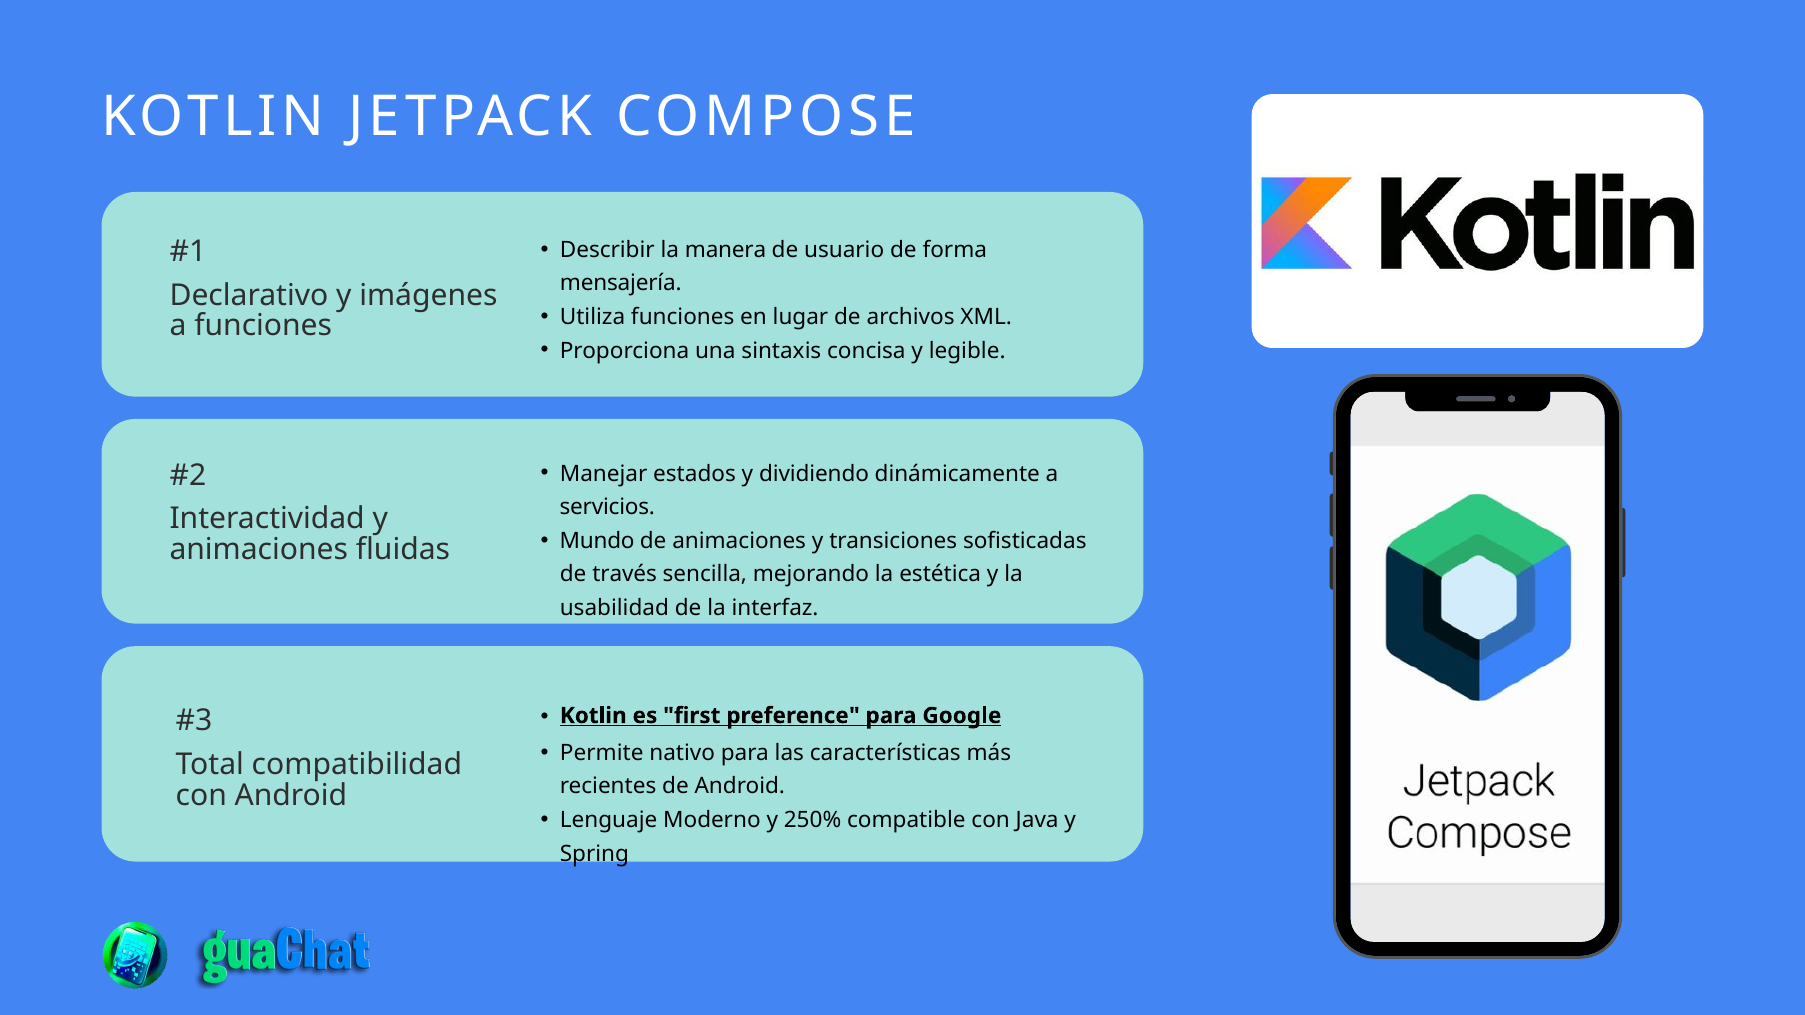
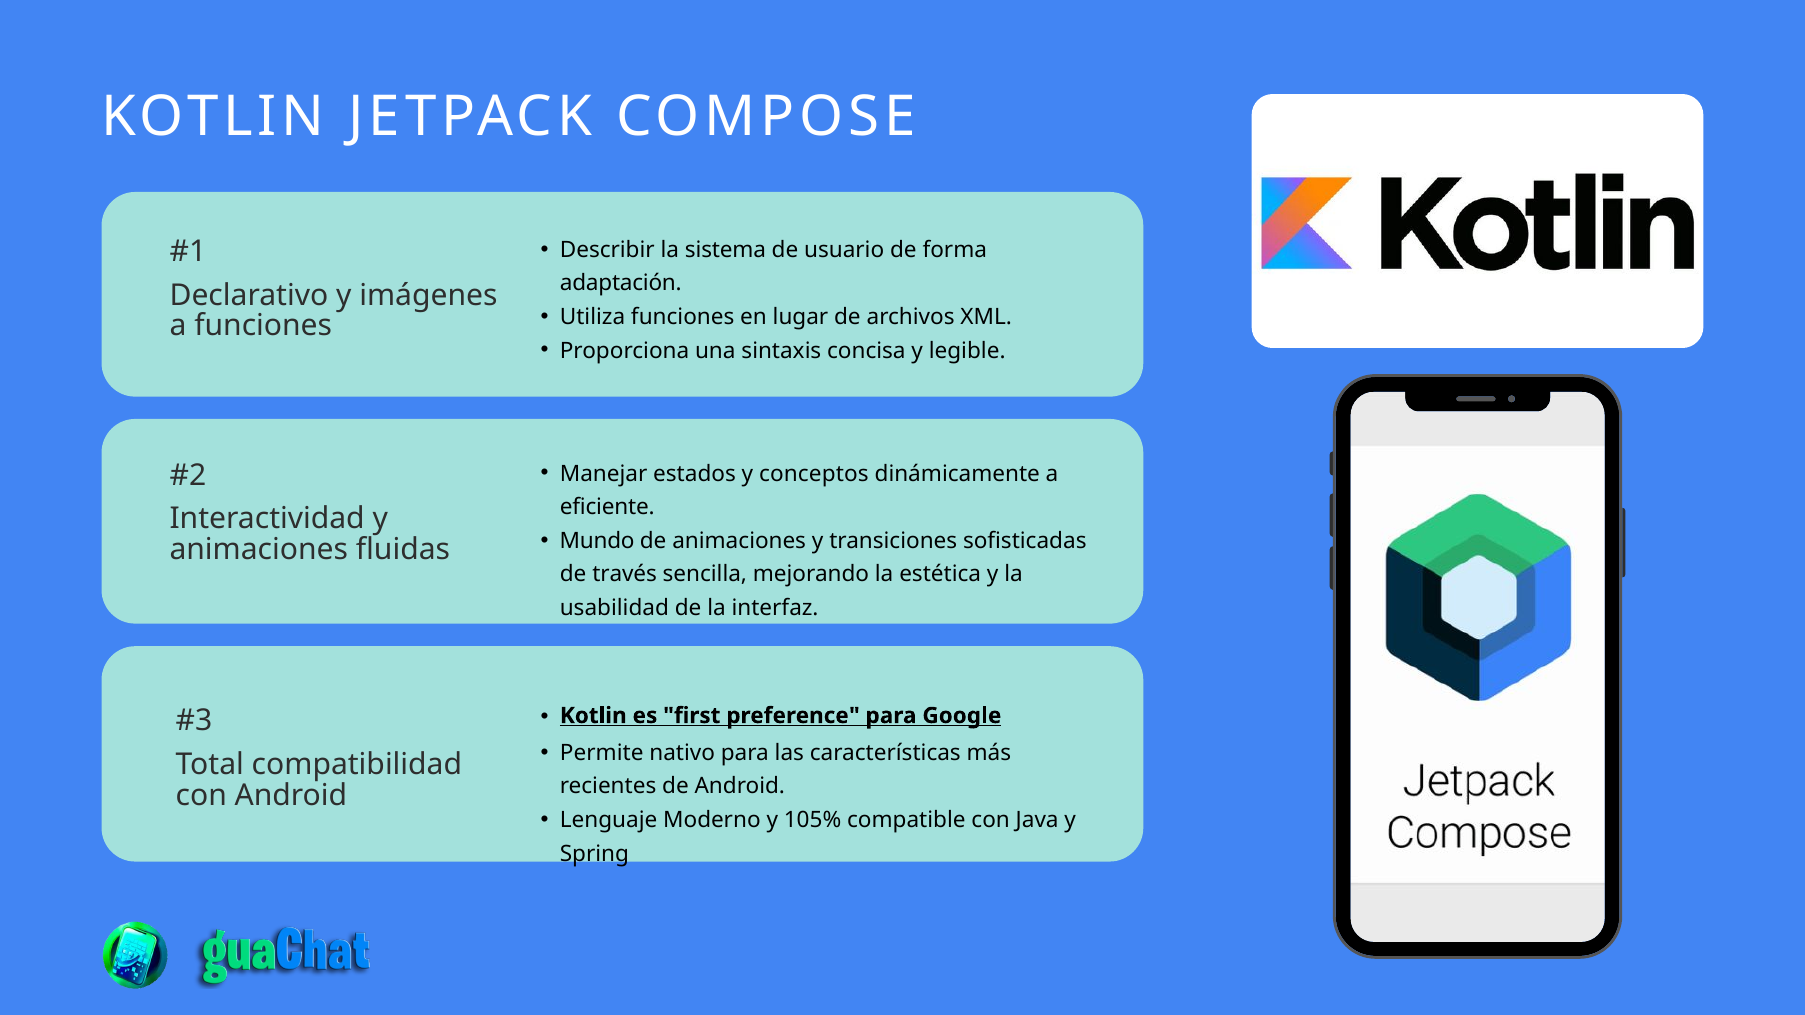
manera: manera -> sistema
mensajería: mensajería -> adaptación
dividiendo: dividiendo -> conceptos
servicios: servicios -> eficiente
250%: 250% -> 105%
